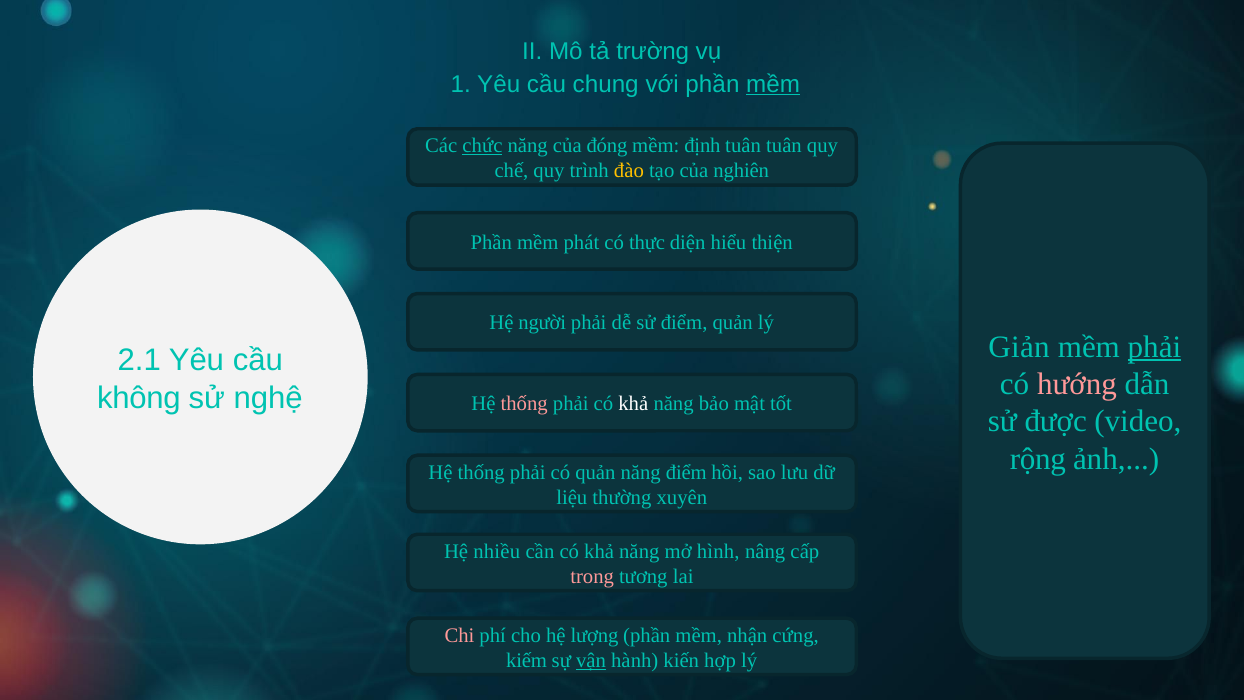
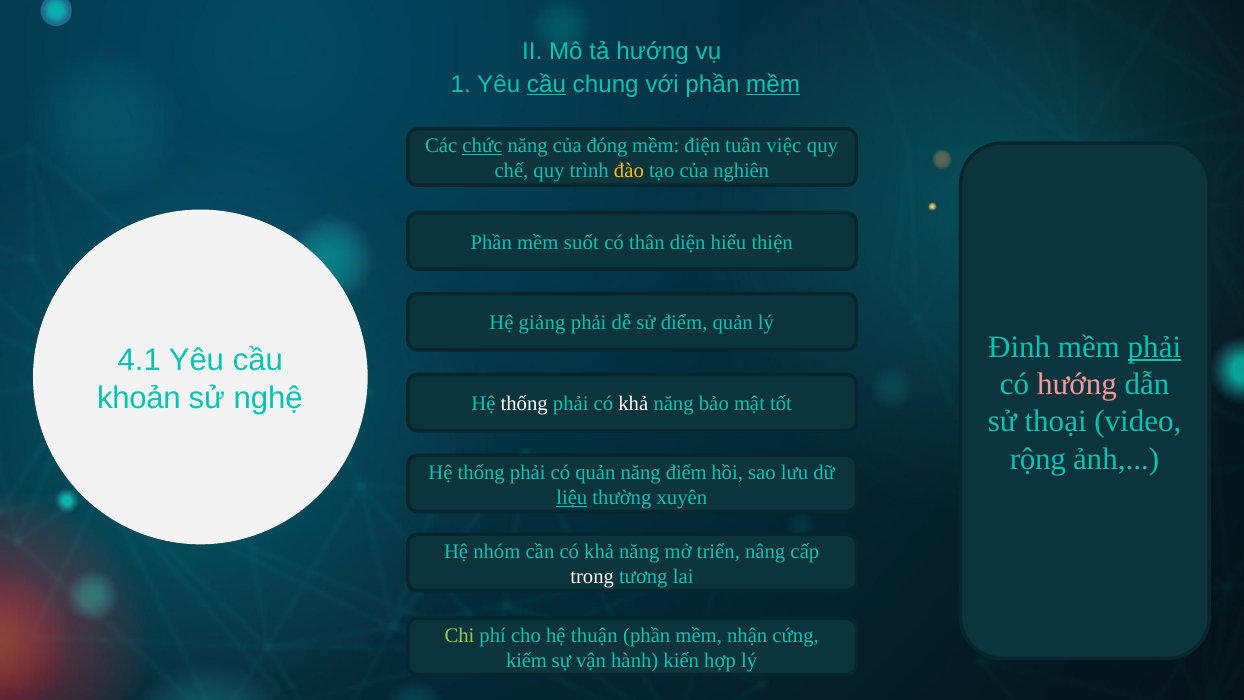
tả trường: trường -> hướng
cầu at (546, 84) underline: none -> present
định: định -> điện
tuân tuân: tuân -> việc
phát: phát -> suốt
thực: thực -> thân
người: người -> giảng
Giản: Giản -> Đinh
2.1: 2.1 -> 4.1
không: không -> khoản
thống at (524, 404) colour: pink -> white
được: được -> thoại
liệu underline: none -> present
nhiều: nhiều -> nhóm
hình: hình -> triển
trong colour: pink -> white
Chi colour: pink -> light green
lượng: lượng -> thuận
vận underline: present -> none
